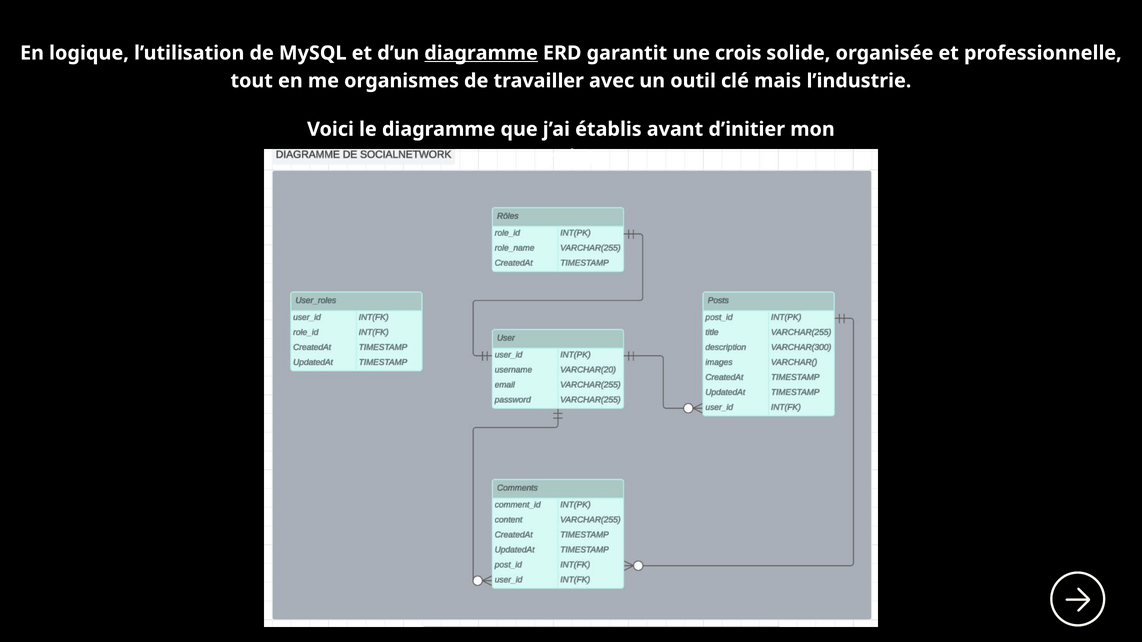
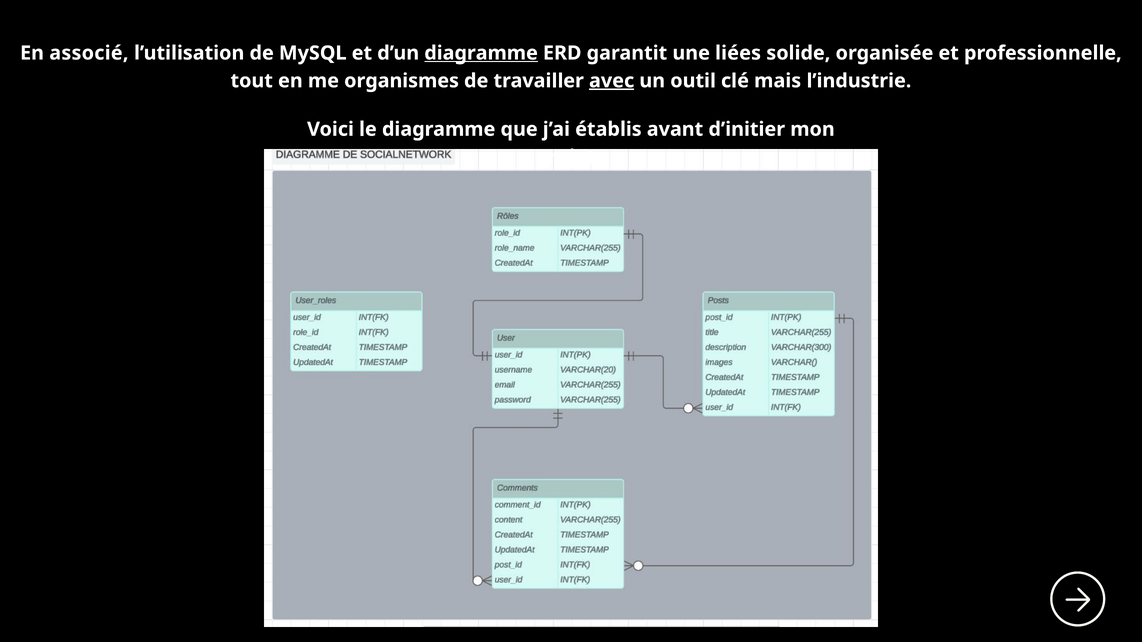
logique: logique -> associé
crois: crois -> liées
avec underline: none -> present
